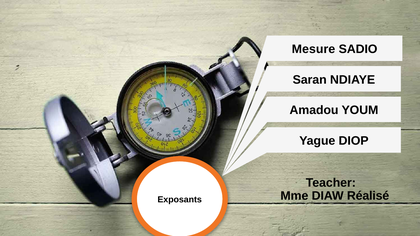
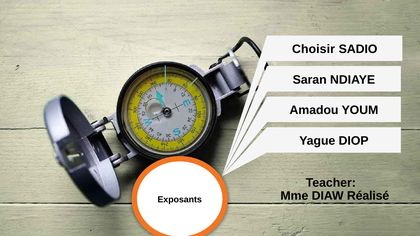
Mesure: Mesure -> Choisir
